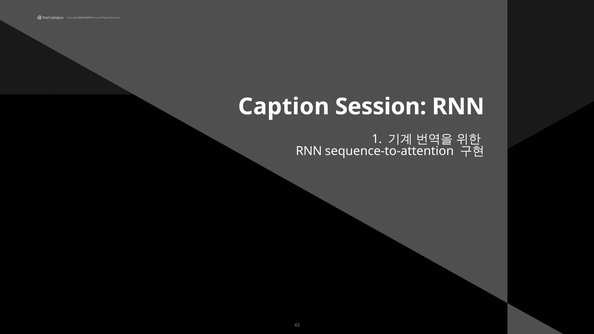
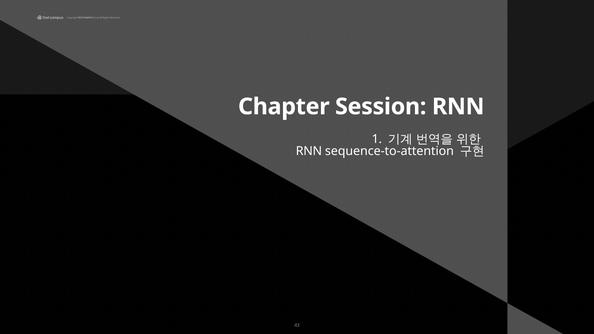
Caption: Caption -> Chapter
